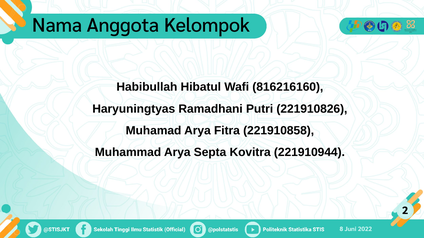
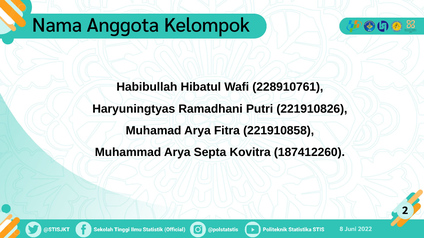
816216160: 816216160 -> 228910761
221910944: 221910944 -> 187412260
